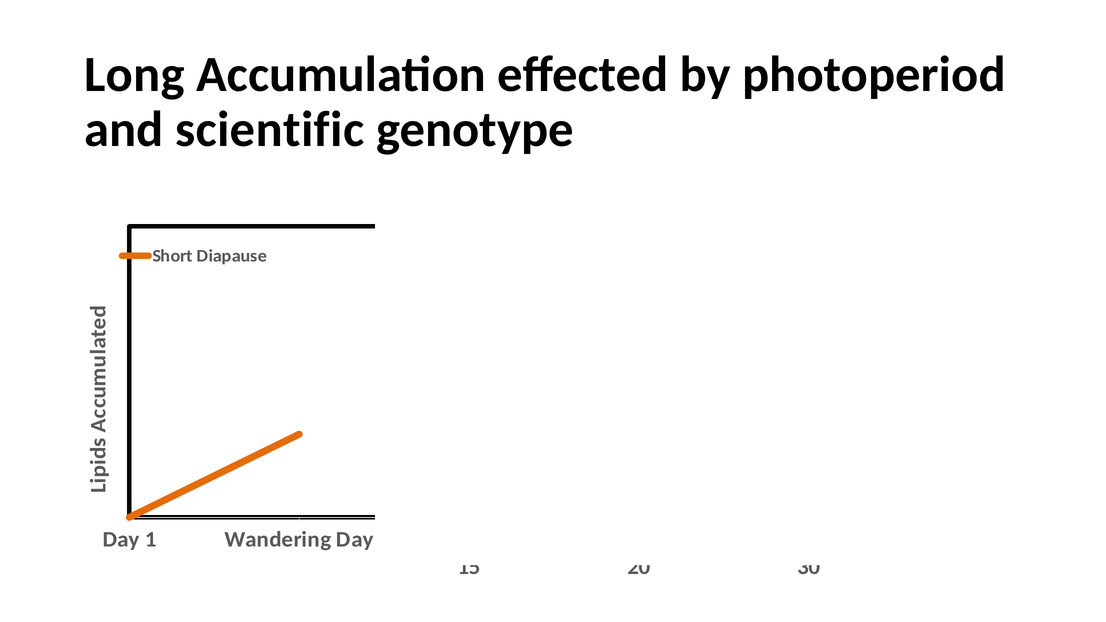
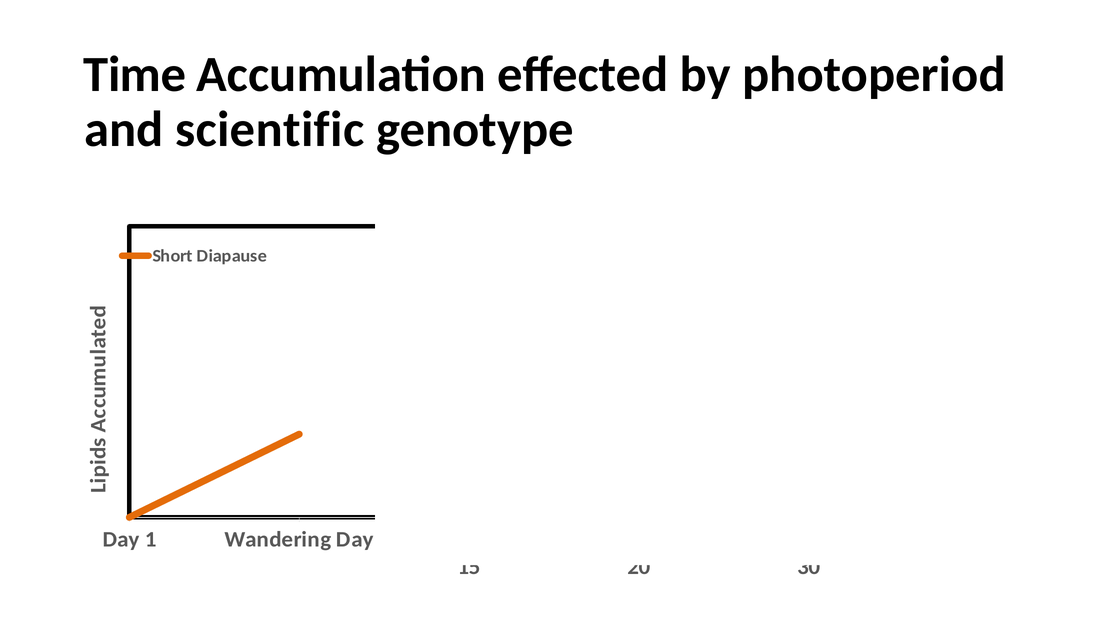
Long at (134, 75): Long -> Time
